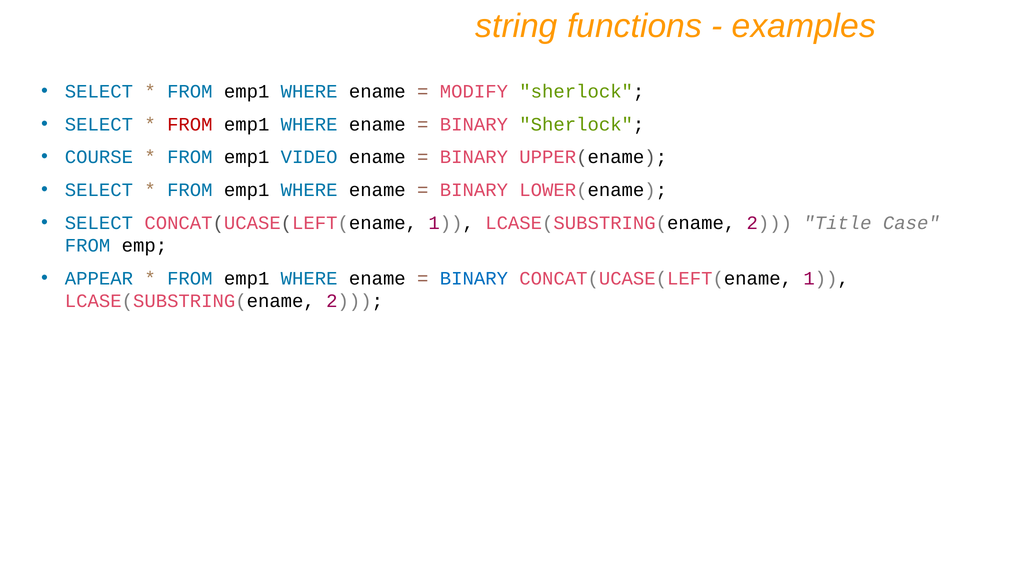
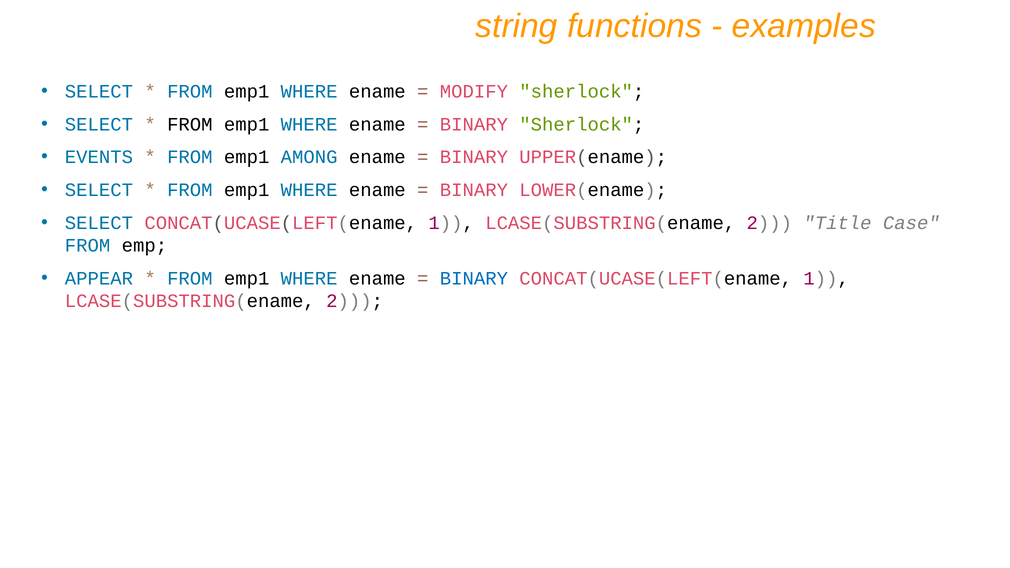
FROM at (190, 124) colour: red -> black
COURSE: COURSE -> EVENTS
VIDEO: VIDEO -> AMONG
